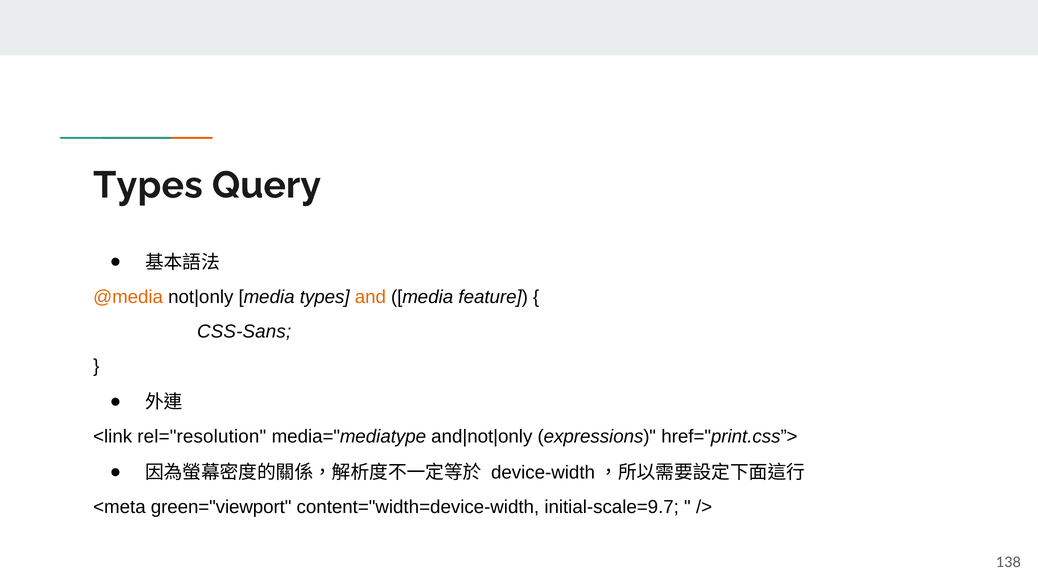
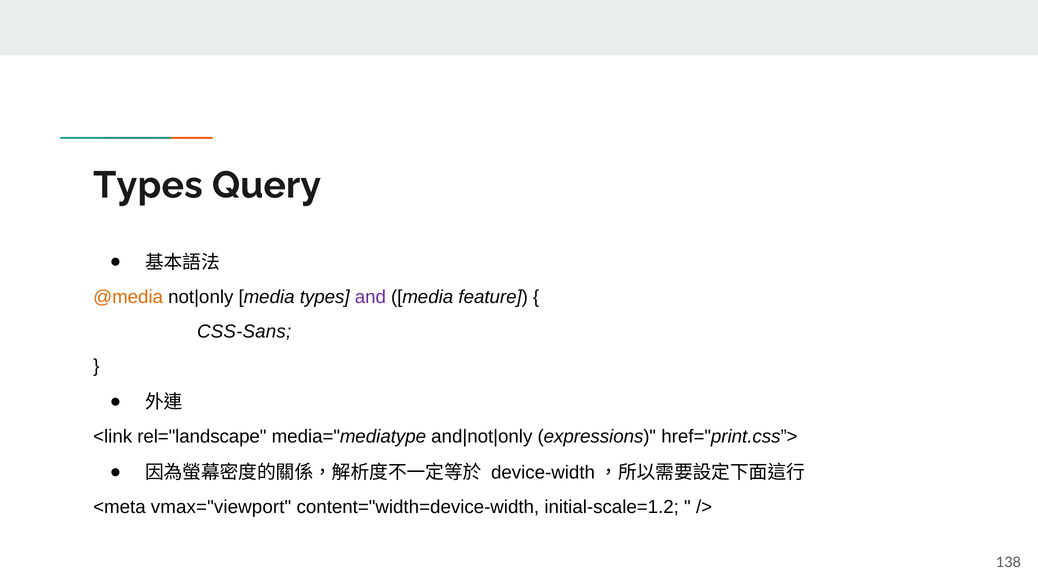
and colour: orange -> purple
rel="resolution: rel="resolution -> rel="landscape
green="viewport: green="viewport -> vmax="viewport
initial-scale=9.7: initial-scale=9.7 -> initial-scale=1.2
